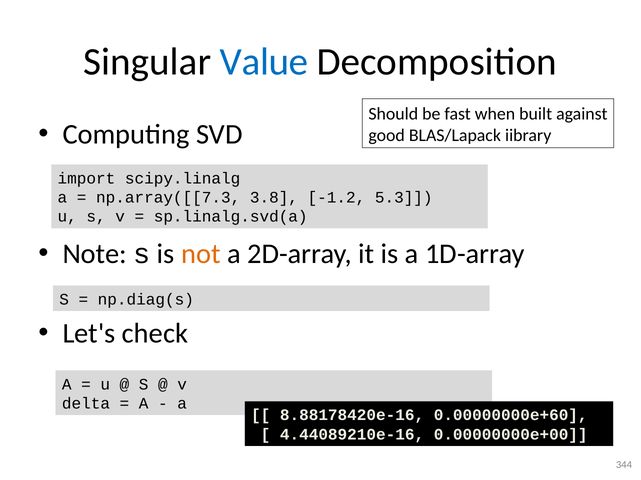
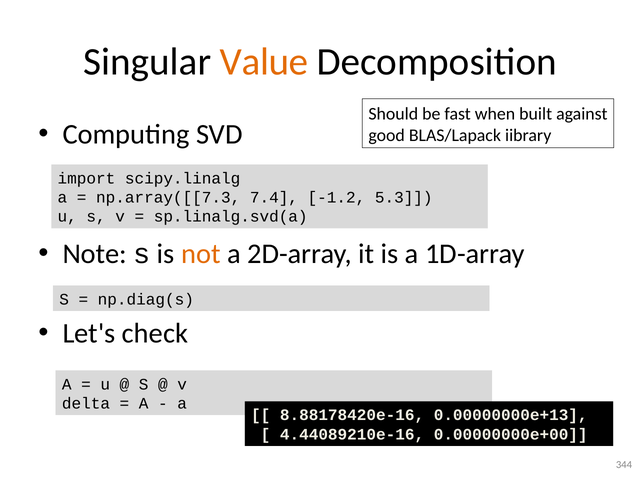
Value colour: blue -> orange
3.8: 3.8 -> 7.4
0.00000000e+60: 0.00000000e+60 -> 0.00000000e+13
